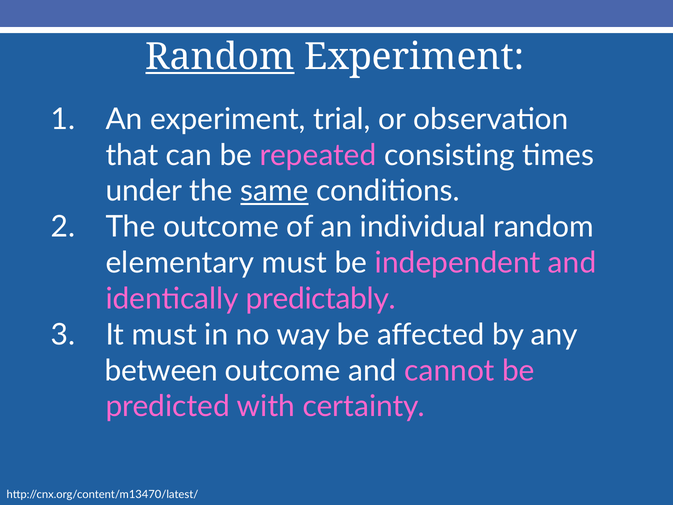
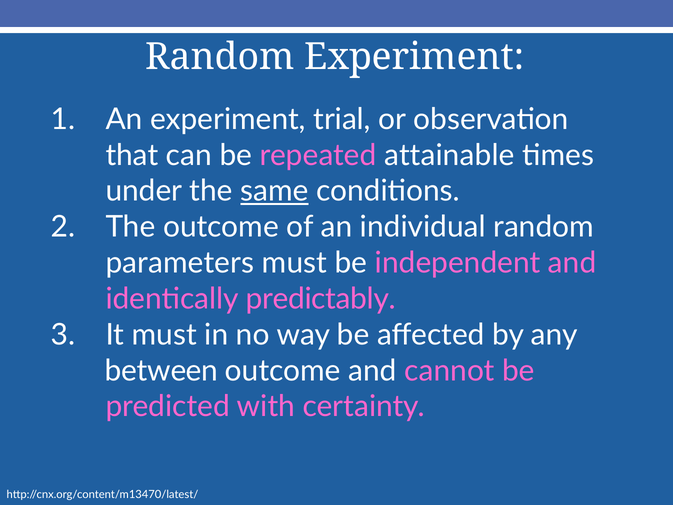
Random at (220, 57) underline: present -> none
consisting: consisting -> attainable
elementary: elementary -> parameters
